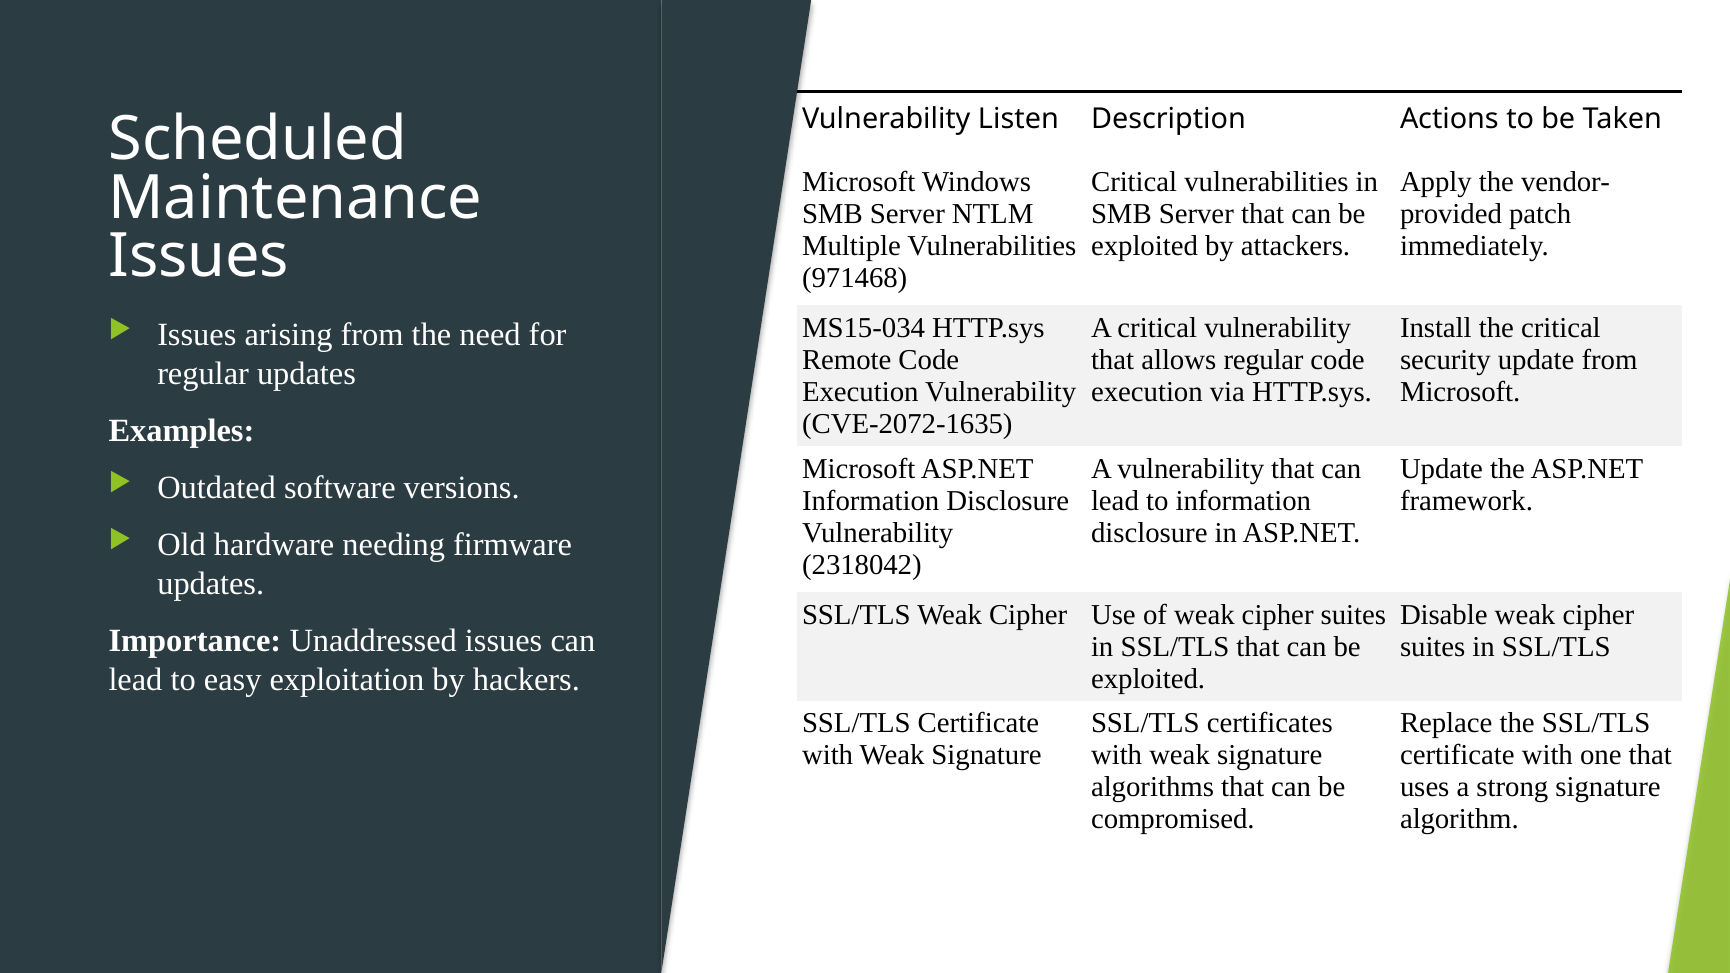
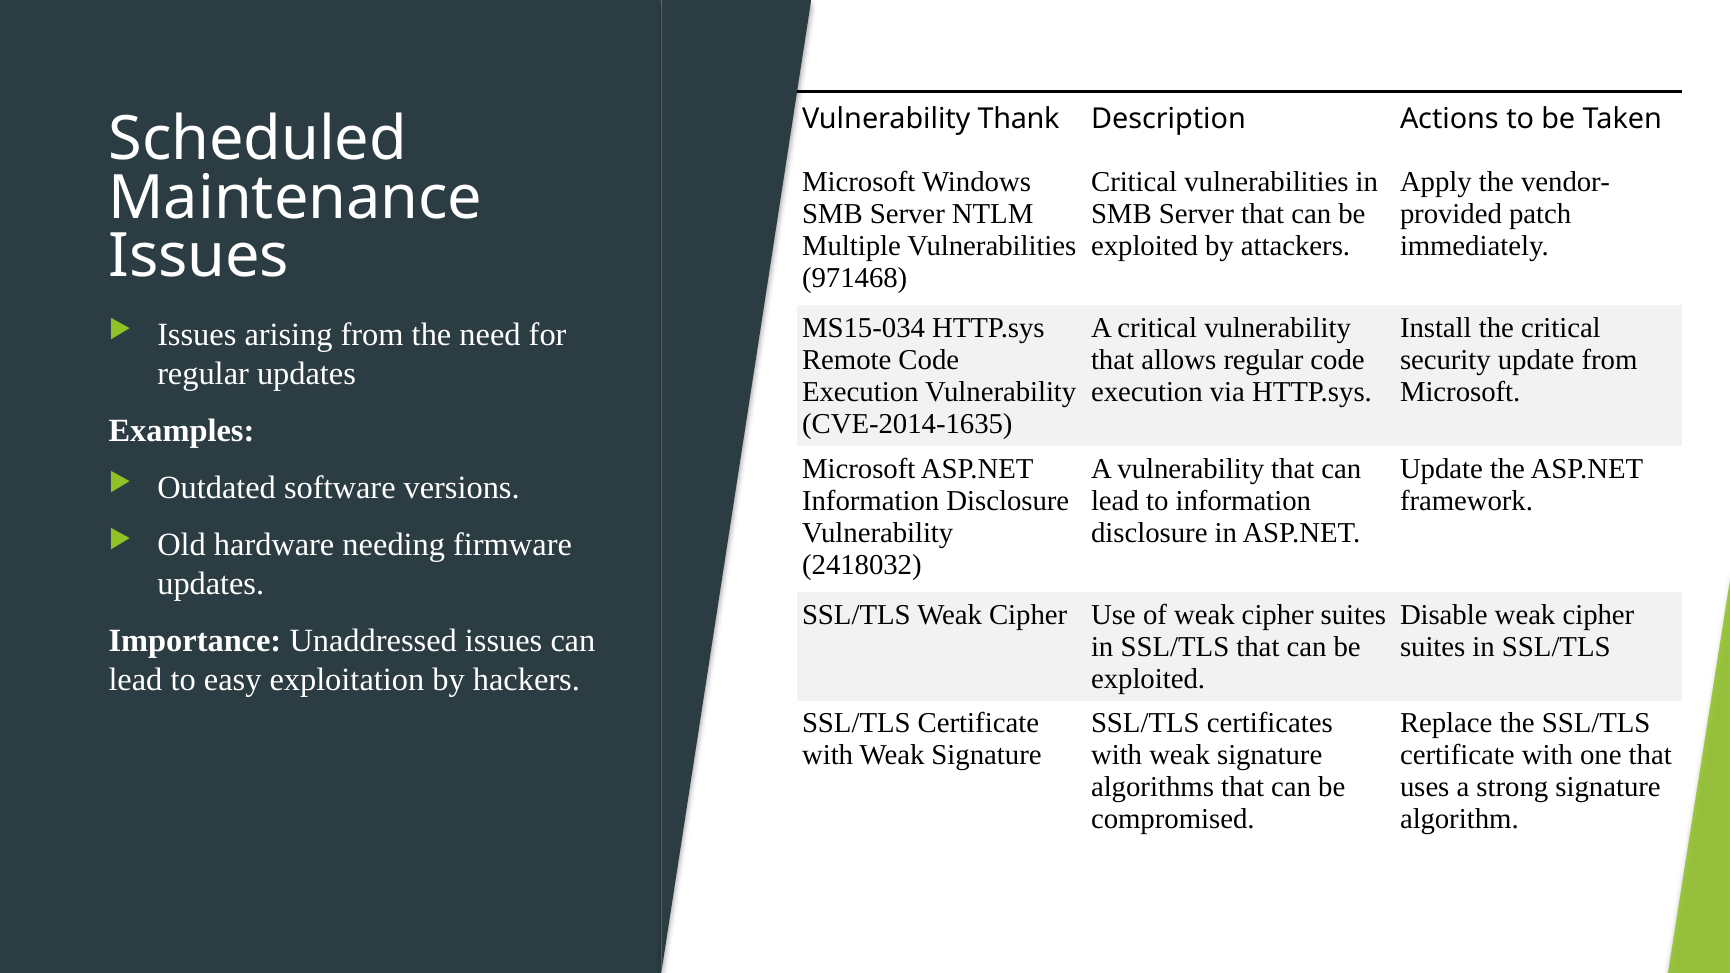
Listen: Listen -> Thank
CVE-2072-1635: CVE-2072-1635 -> CVE-2014-1635
2318042: 2318042 -> 2418032
